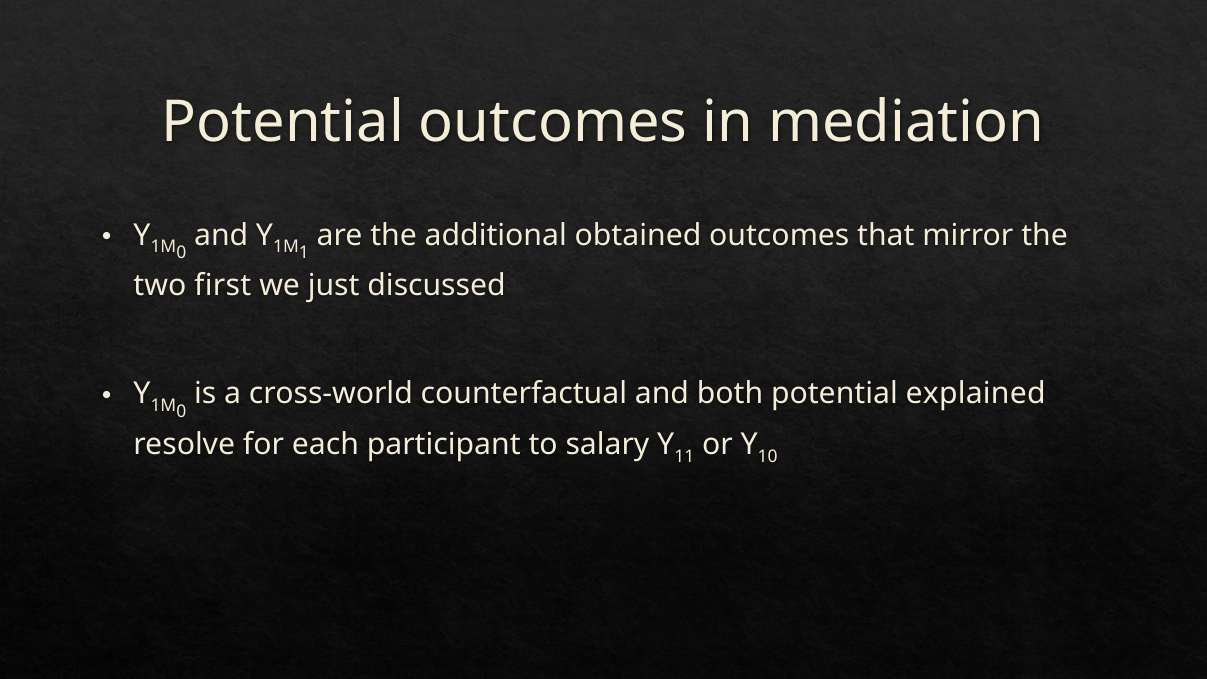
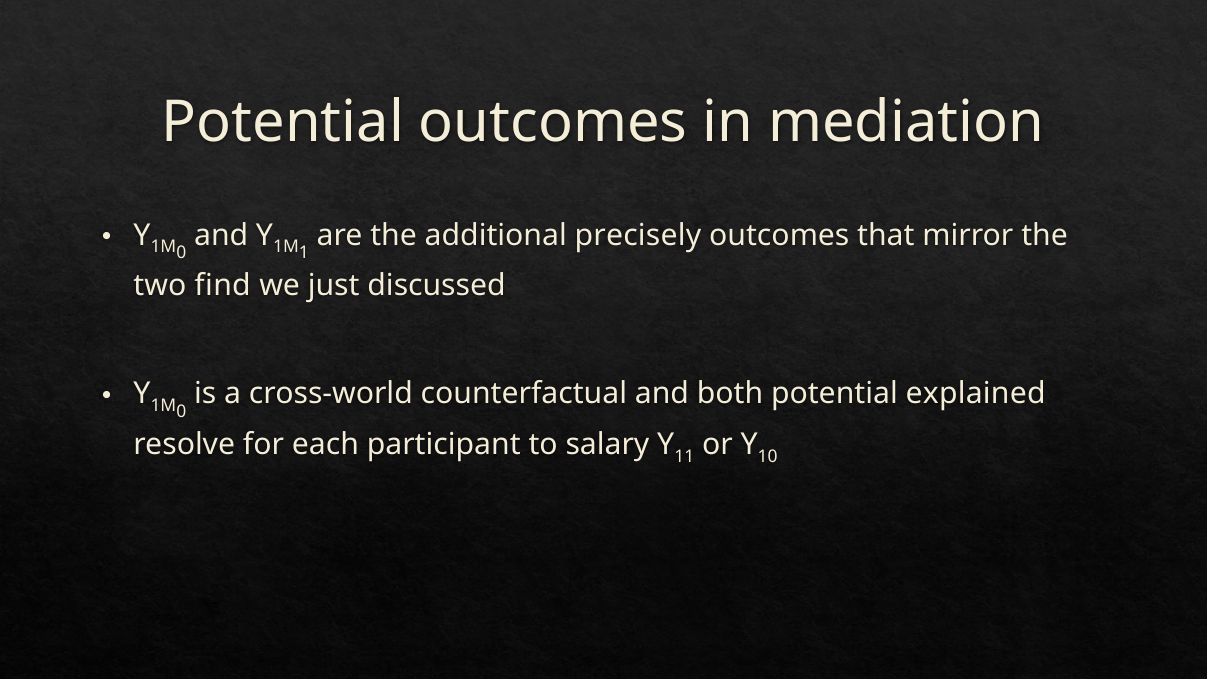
obtained: obtained -> precisely
first: first -> find
